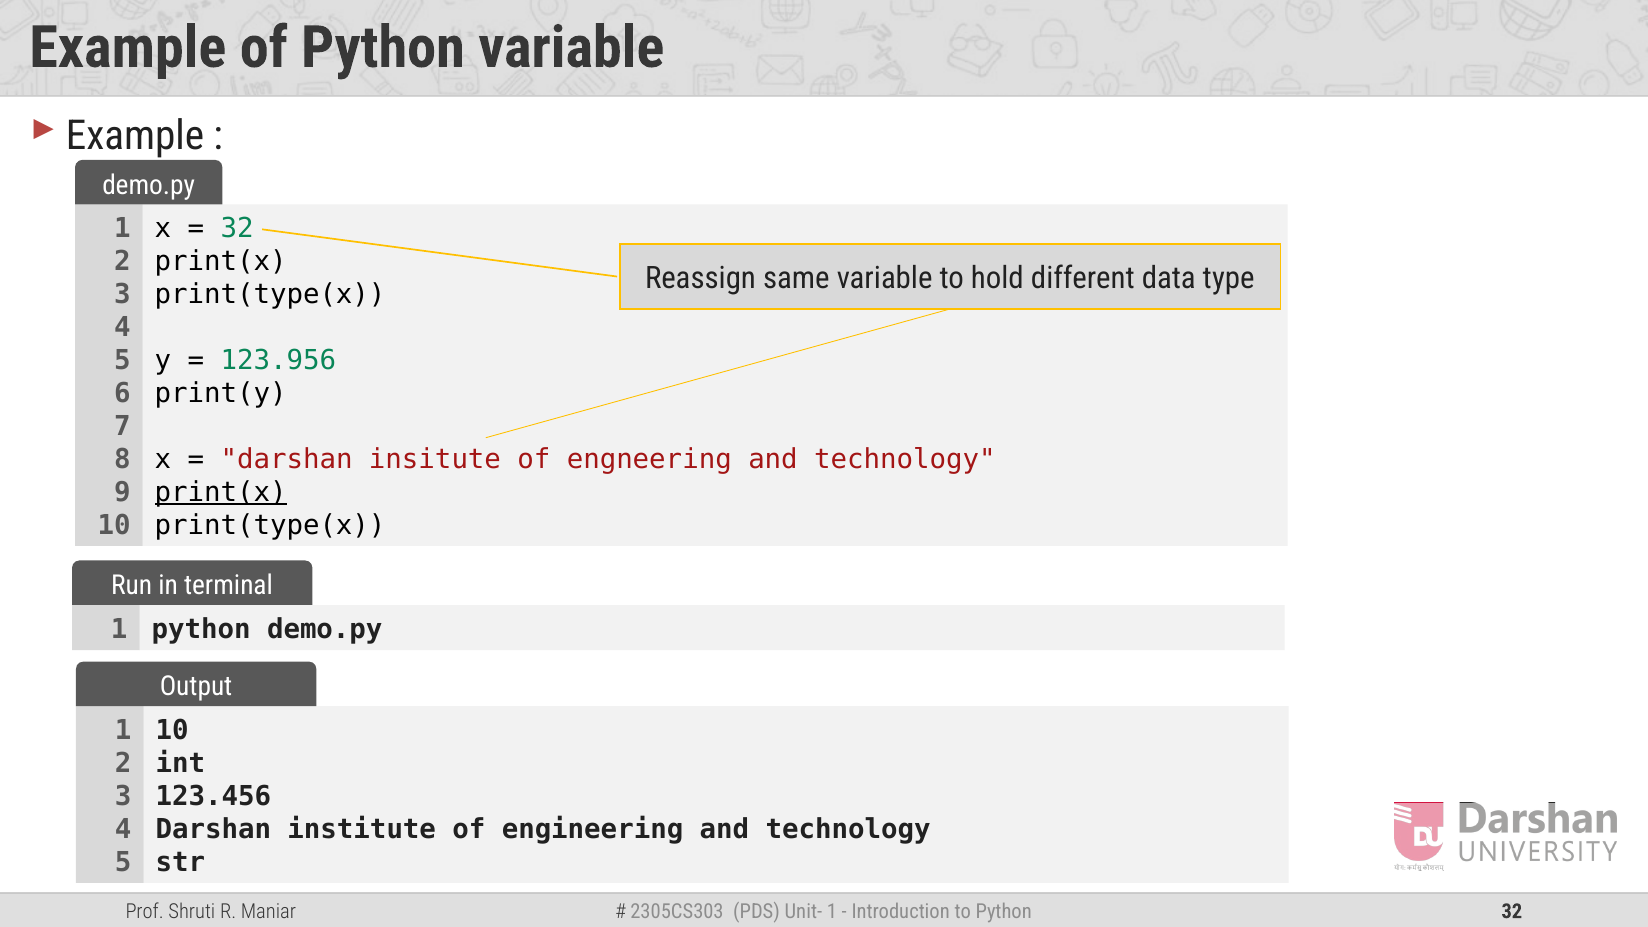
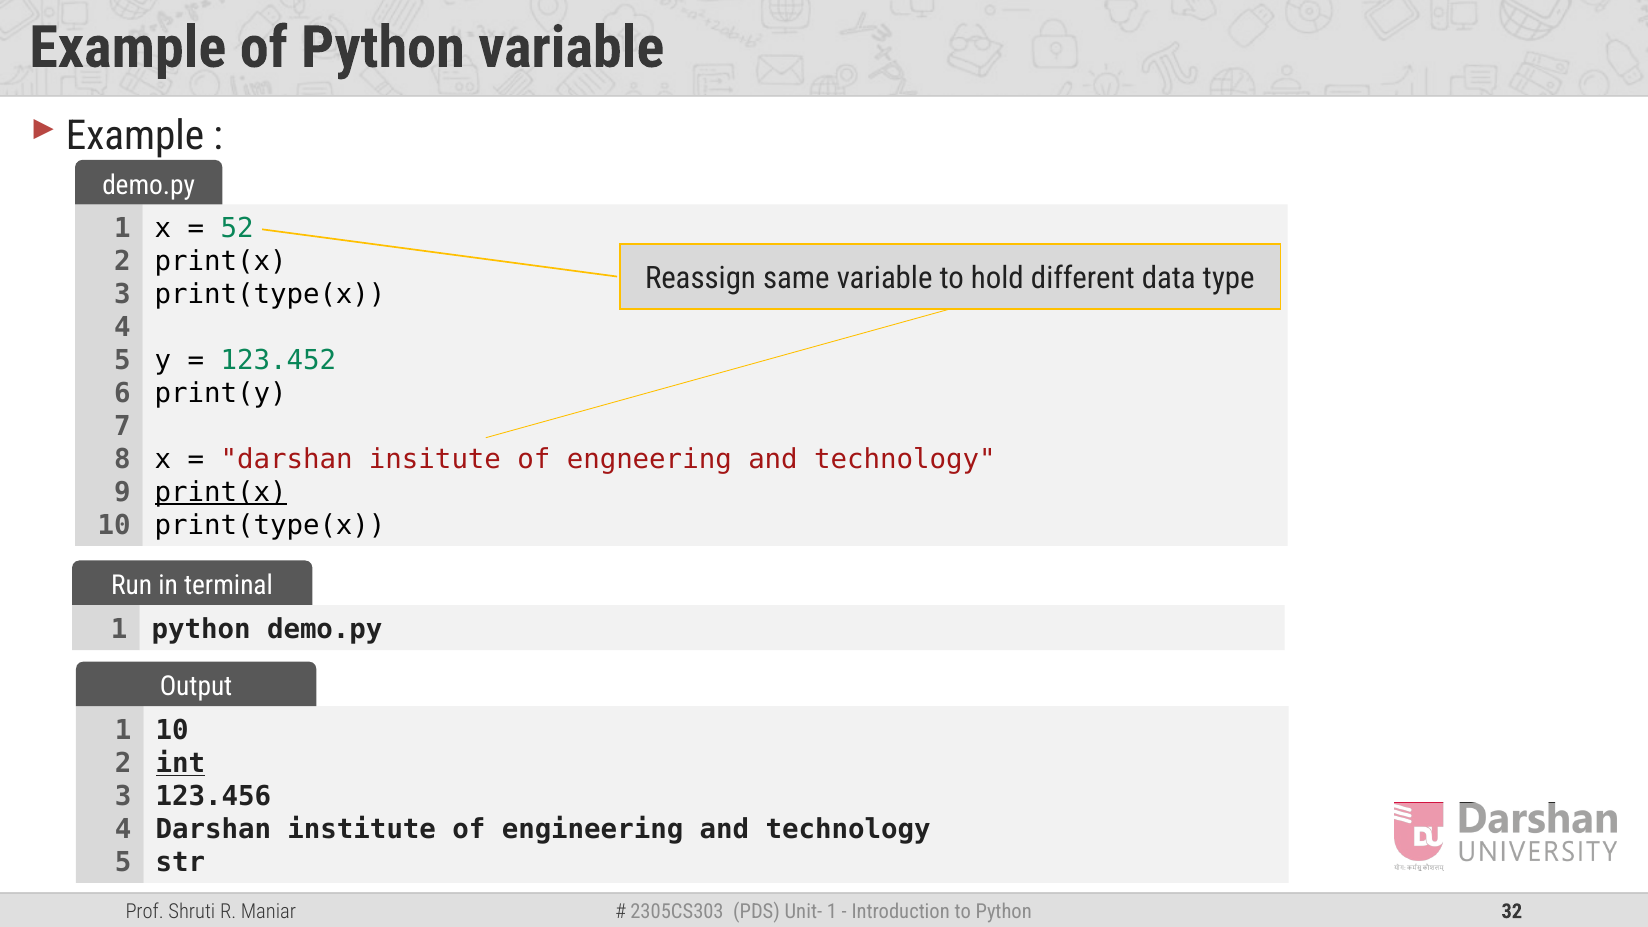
32 at (237, 229): 32 -> 52
123.956: 123.956 -> 123.452
int underline: none -> present
